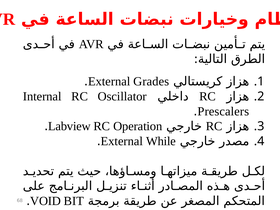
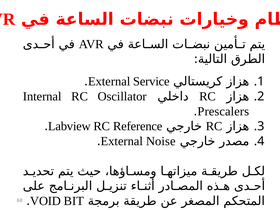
Grades: Grades -> Service
Operation: Operation -> Reference
While: While -> Noise
